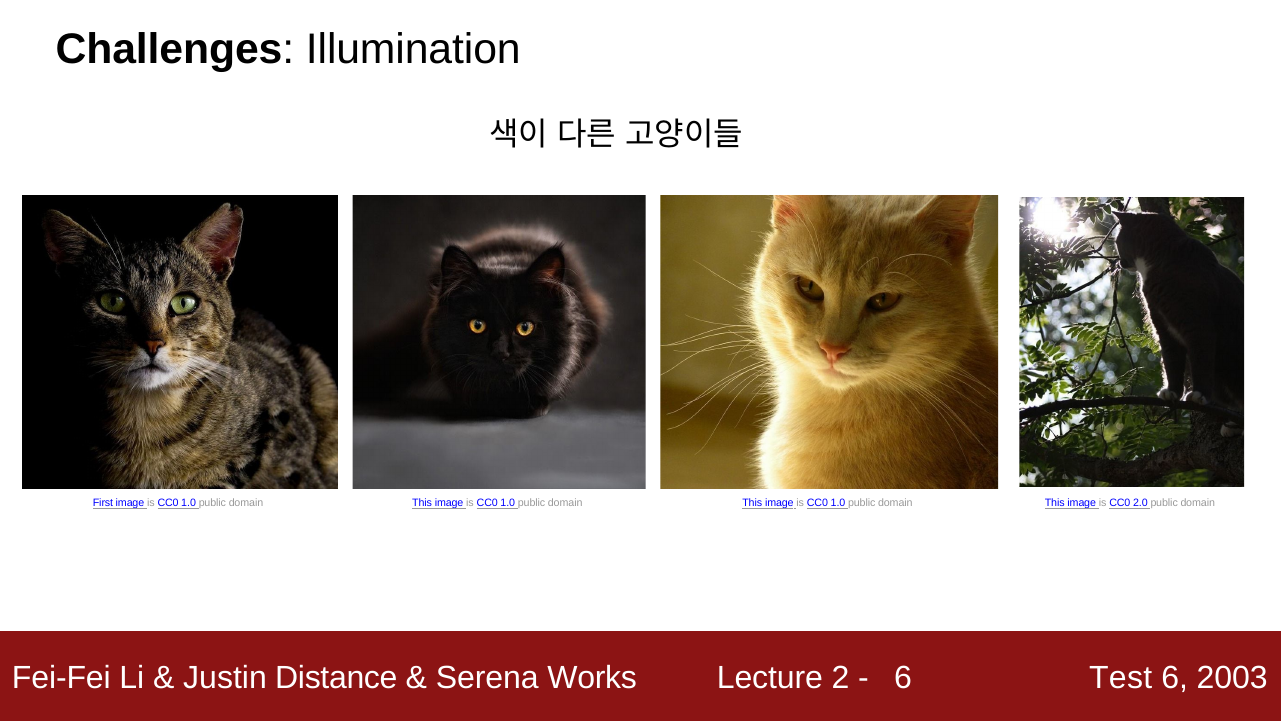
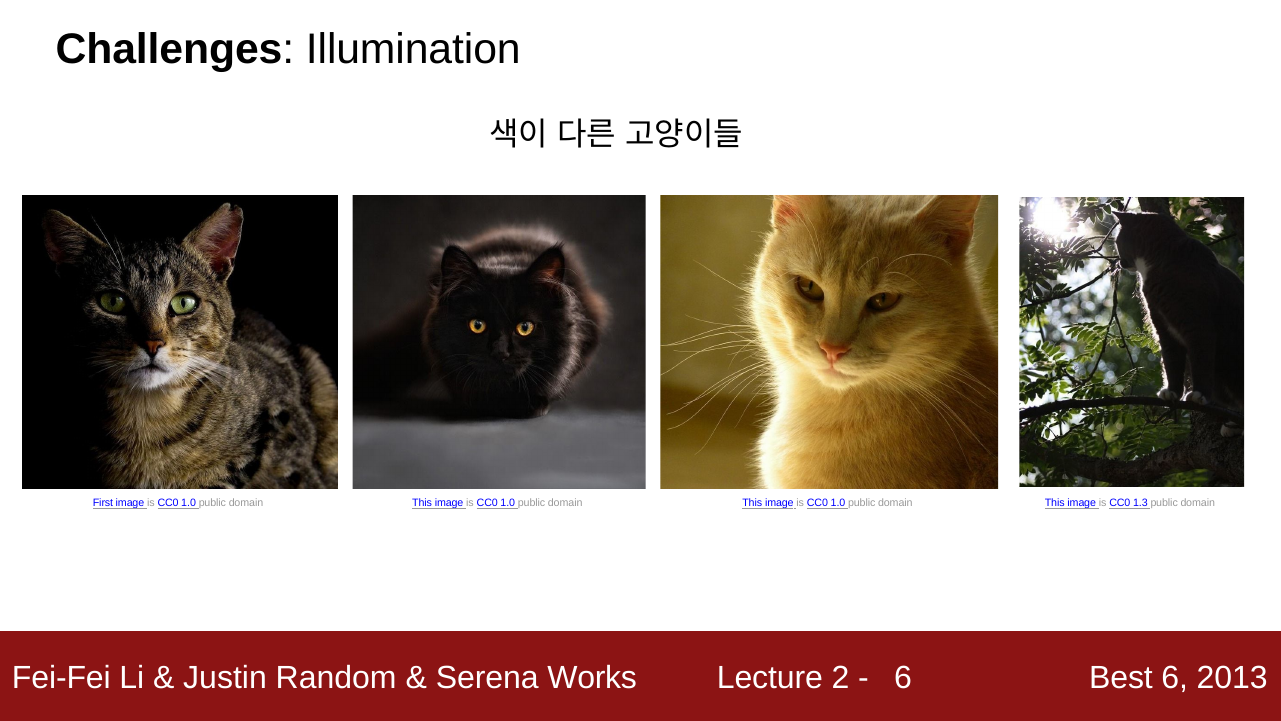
2.0: 2.0 -> 1.3
Distance: Distance -> Random
Test: Test -> Best
2003: 2003 -> 2013
